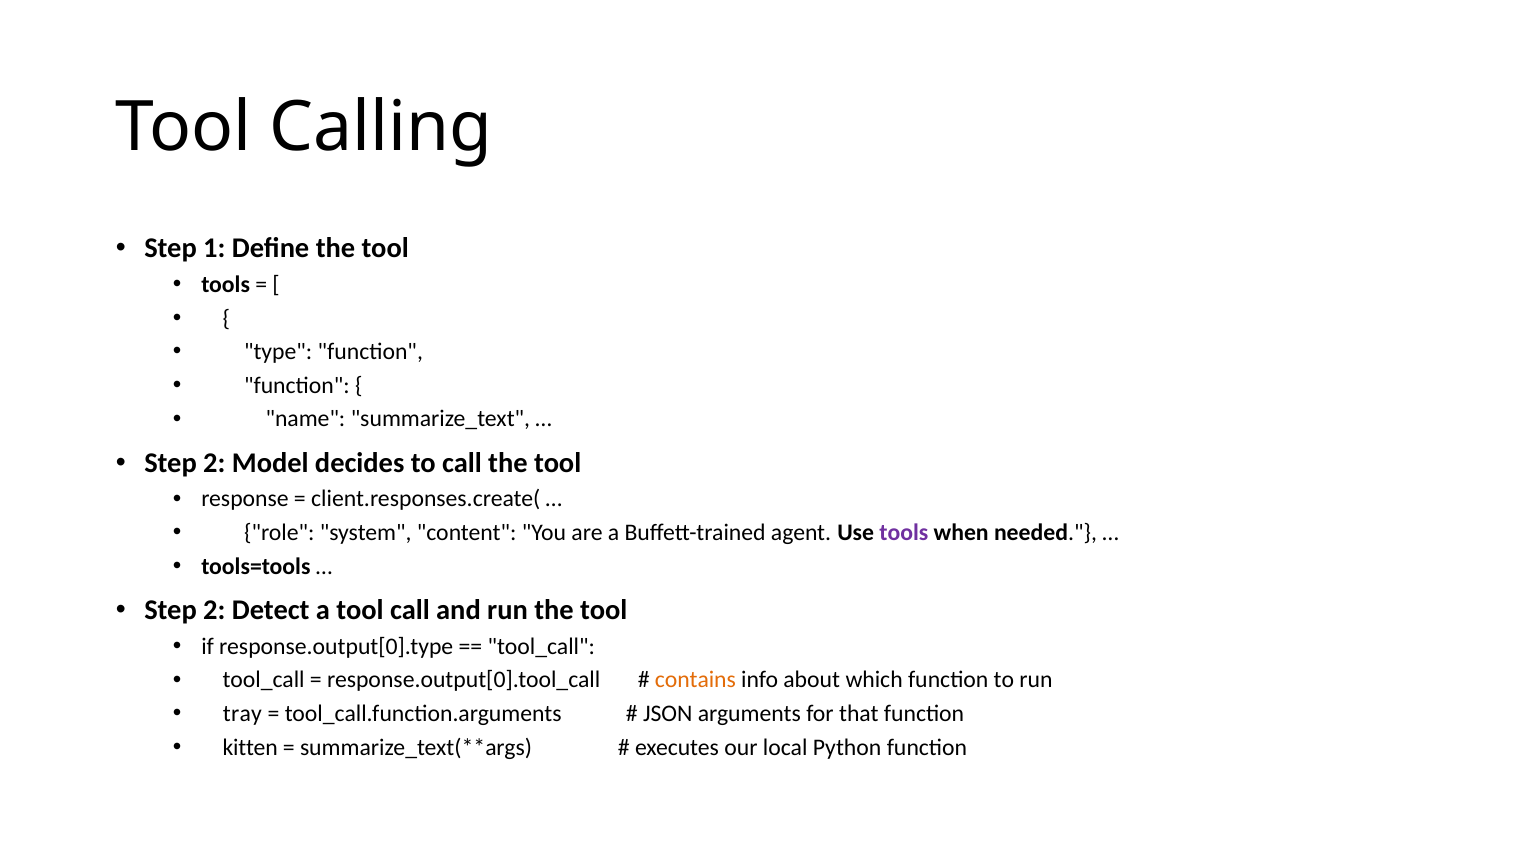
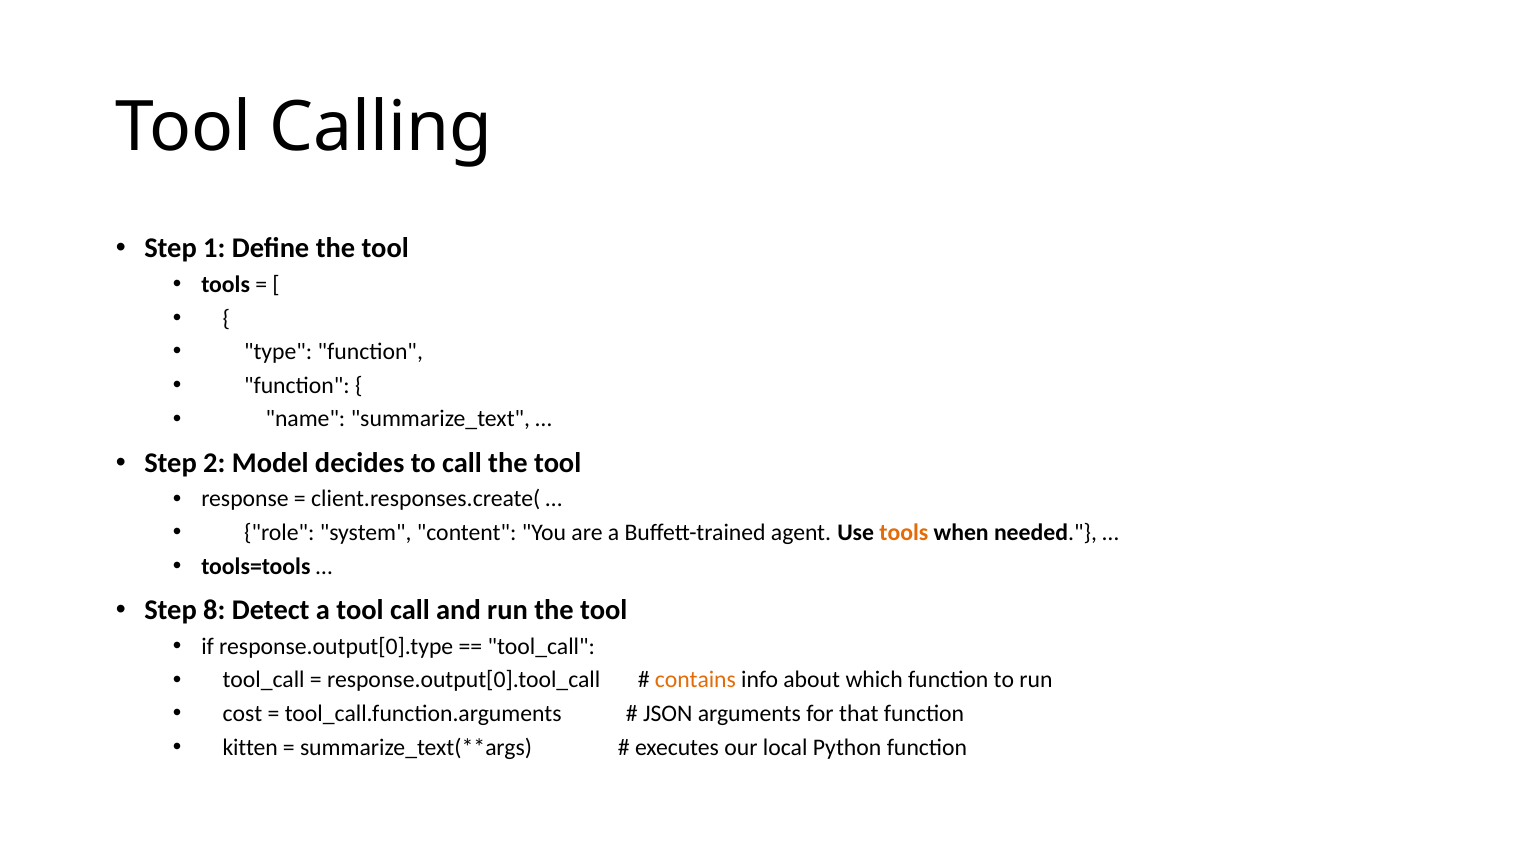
tools at (904, 532) colour: purple -> orange
2 at (214, 610): 2 -> 8
tray: tray -> cost
